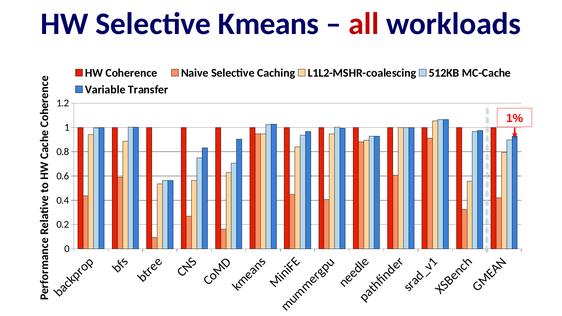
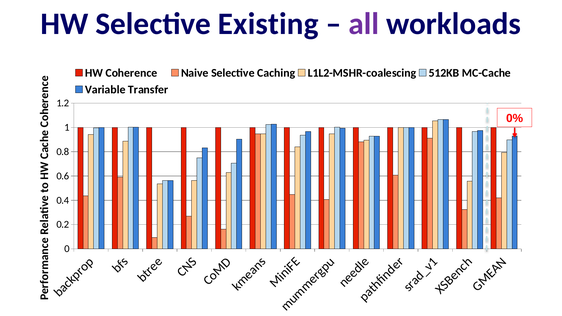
Kmeans: Kmeans -> Existing
all colour: red -> purple
1%: 1% -> 0%
